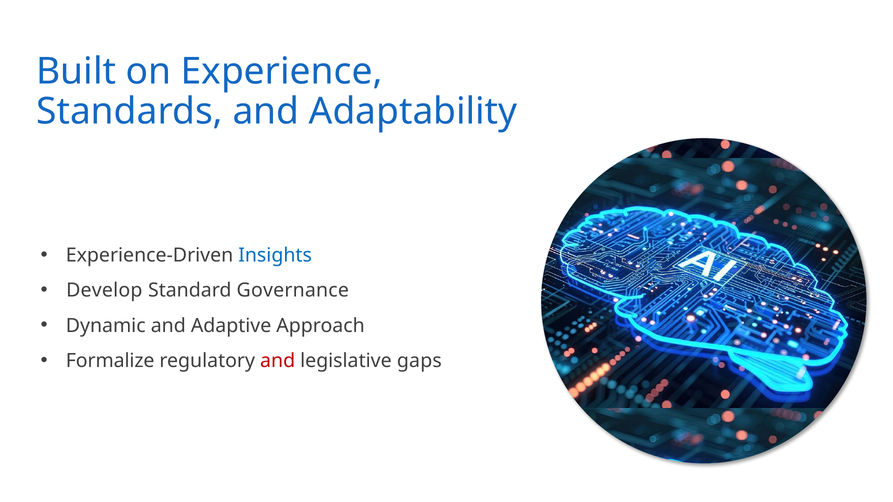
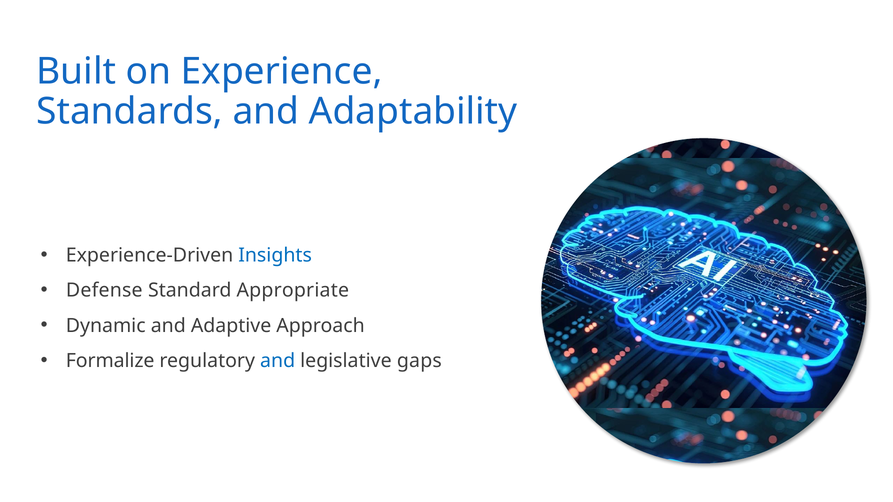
Develop: Develop -> Defense
Governance: Governance -> Appropriate
and at (278, 361) colour: red -> blue
